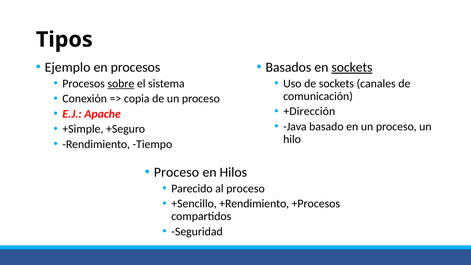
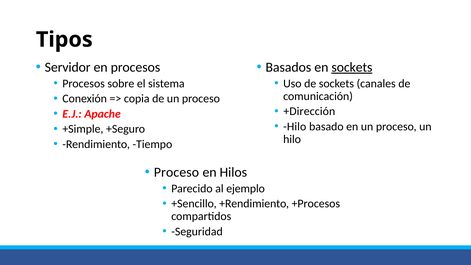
Ejemplo: Ejemplo -> Servidor
sobre underline: present -> none
Java at (295, 126): Java -> Hilo
al proceso: proceso -> ejemplo
